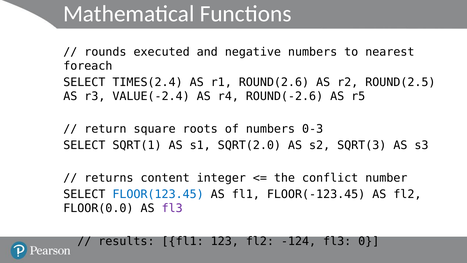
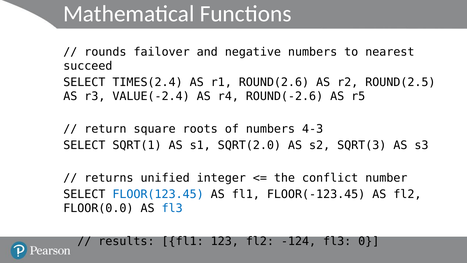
executed: executed -> failover
foreach: foreach -> succeed
0-3: 0-3 -> 4-3
content: content -> unified
fl3 at (172, 208) colour: purple -> blue
